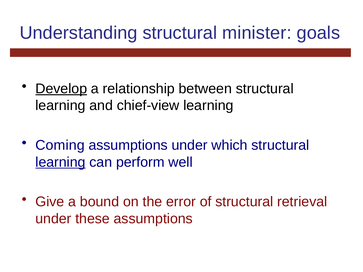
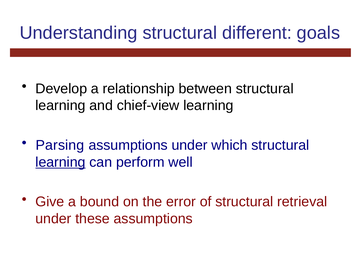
minister: minister -> different
Develop underline: present -> none
Coming: Coming -> Parsing
